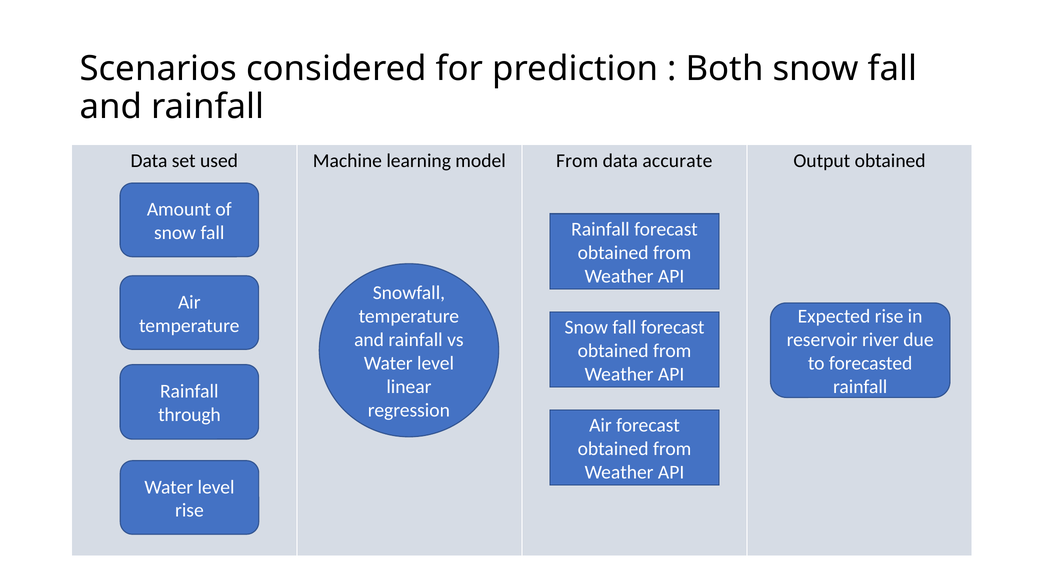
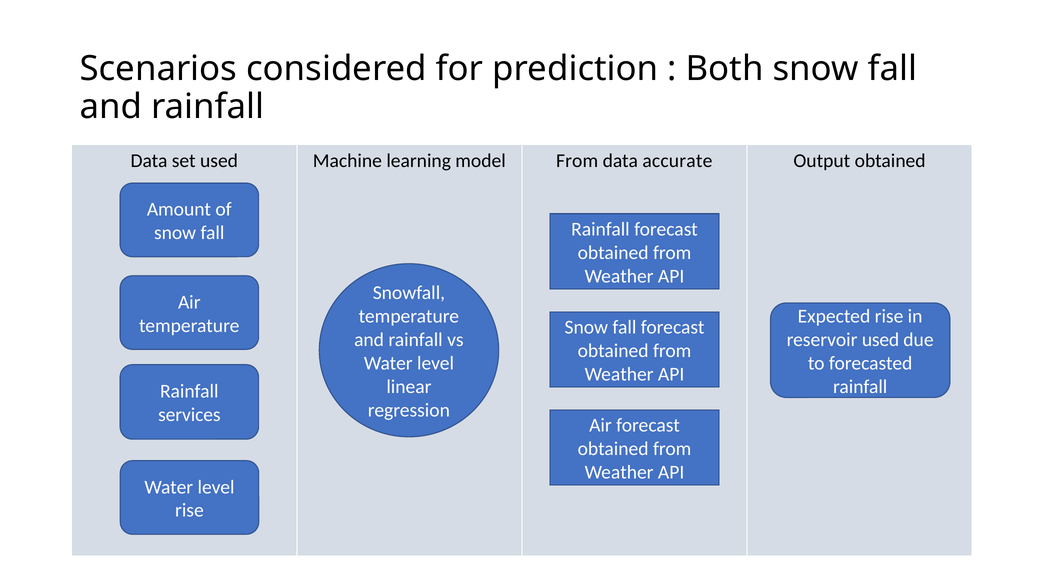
reservoir river: river -> used
through: through -> services
